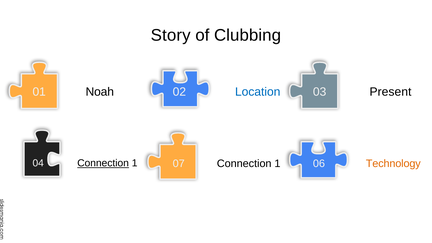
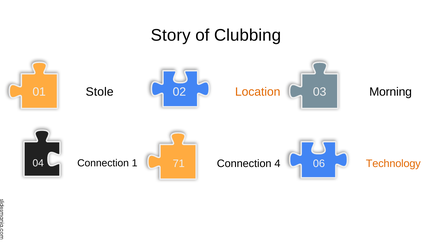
Noah: Noah -> Stole
Location colour: blue -> orange
Present: Present -> Morning
Connection at (103, 163) underline: present -> none
07: 07 -> 71
1 at (277, 163): 1 -> 4
